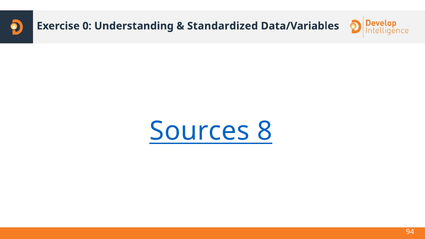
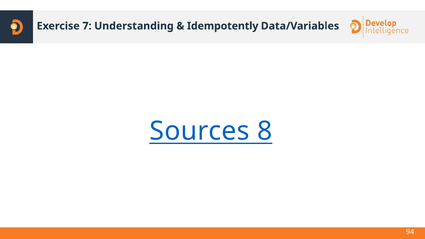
0: 0 -> 7
Standardized: Standardized -> Idempotently
